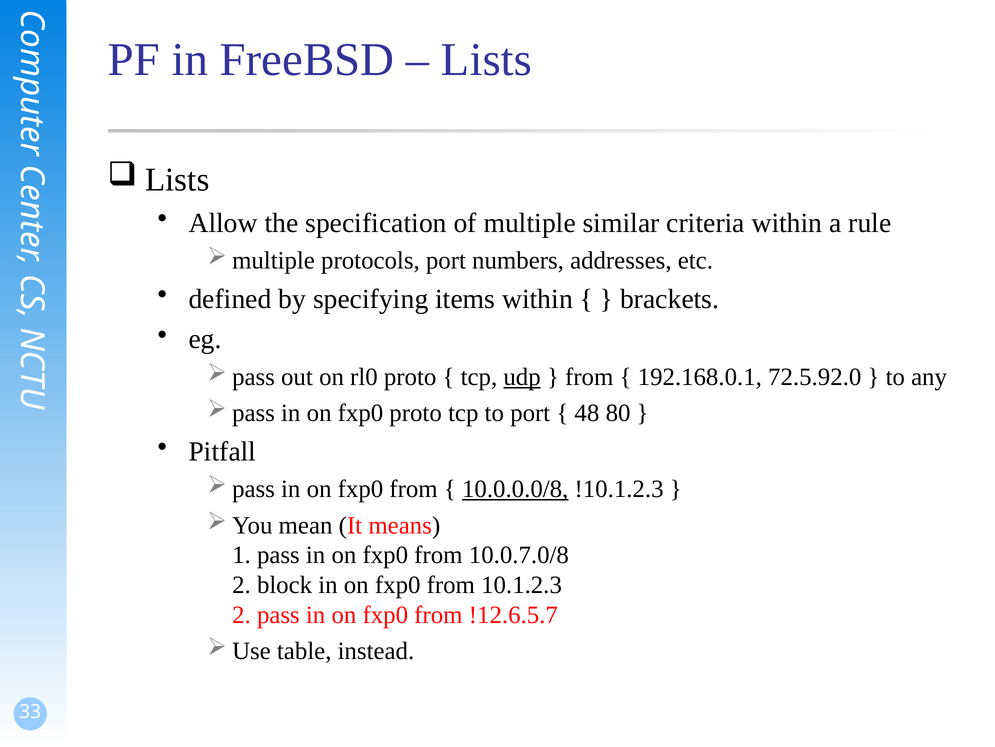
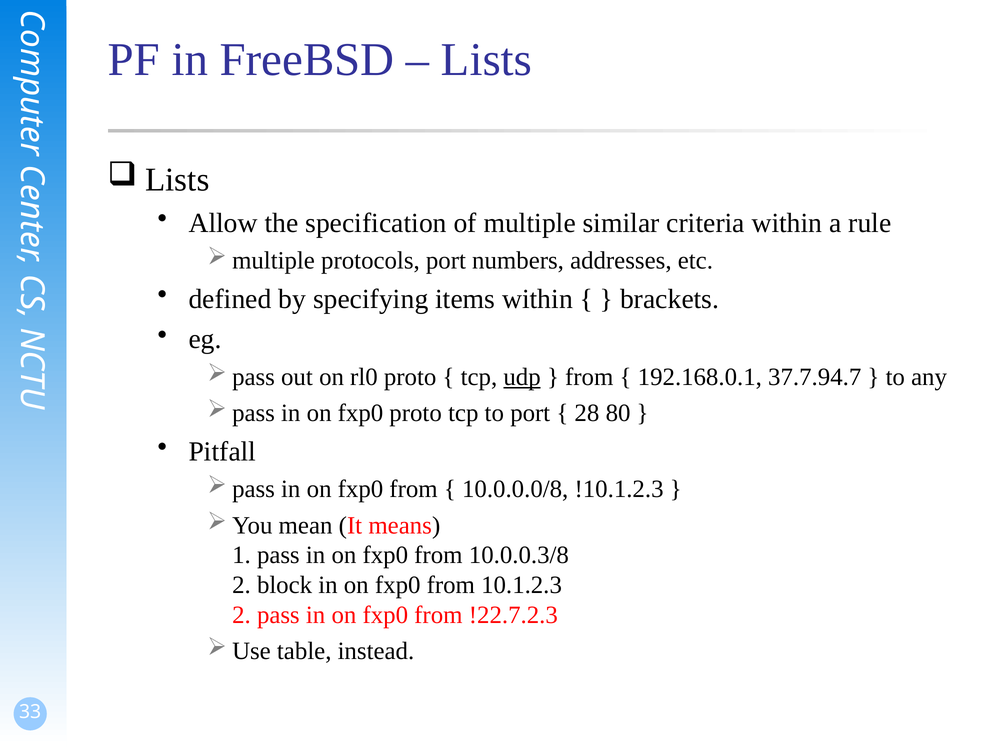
72.5.92.0: 72.5.92.0 -> 37.7.94.7
48: 48 -> 28
10.0.0.0/8 underline: present -> none
10.0.7.0/8: 10.0.7.0/8 -> 10.0.0.3/8
!12.6.5.7: !12.6.5.7 -> !22.7.2.3
